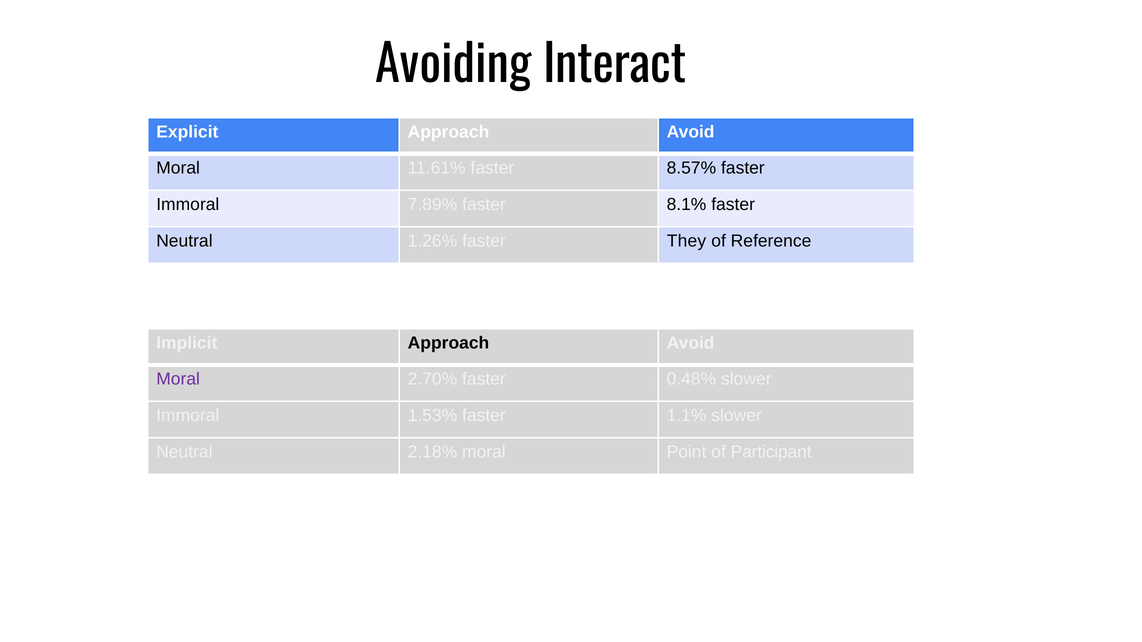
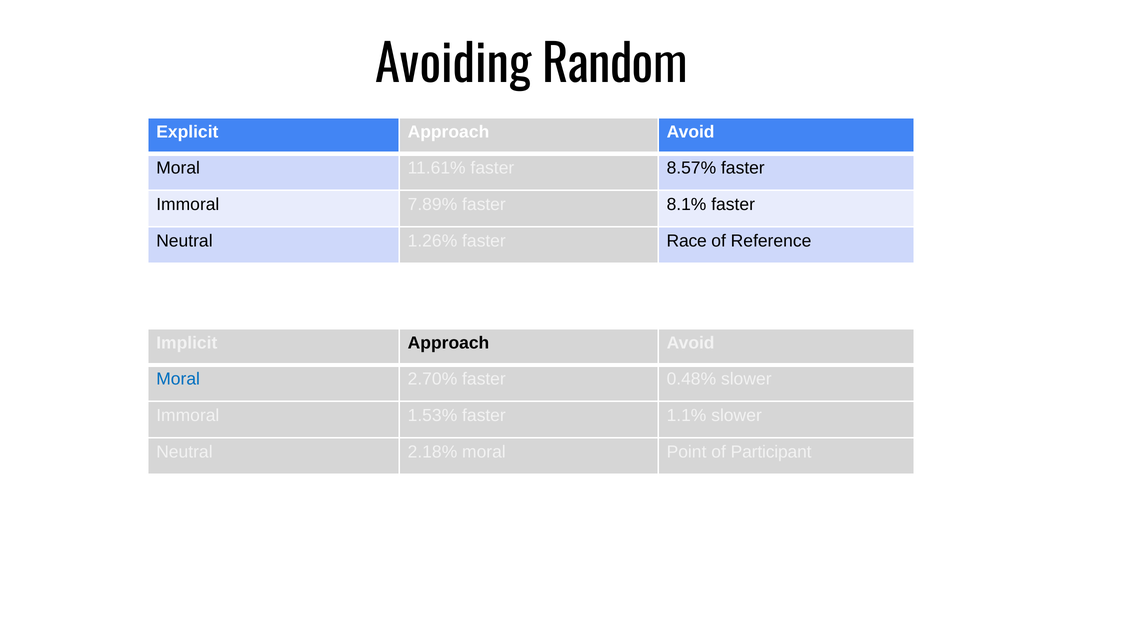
Interact: Interact -> Random
They: They -> Race
Moral at (178, 379) colour: purple -> blue
